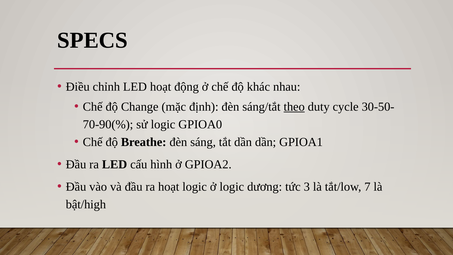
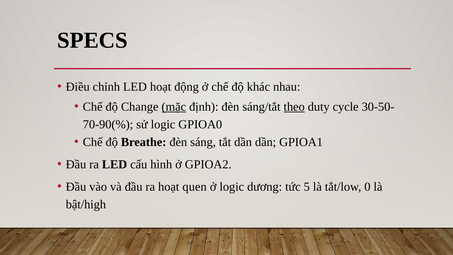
mặc underline: none -> present
hoạt logic: logic -> quen
3: 3 -> 5
7: 7 -> 0
